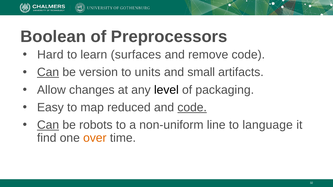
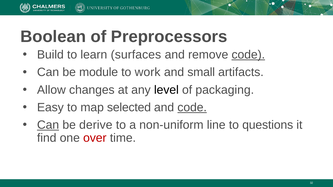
Hard: Hard -> Build
code at (248, 55) underline: none -> present
Can at (48, 72) underline: present -> none
version: version -> module
units: units -> work
reduced: reduced -> selected
robots: robots -> derive
language: language -> questions
over colour: orange -> red
